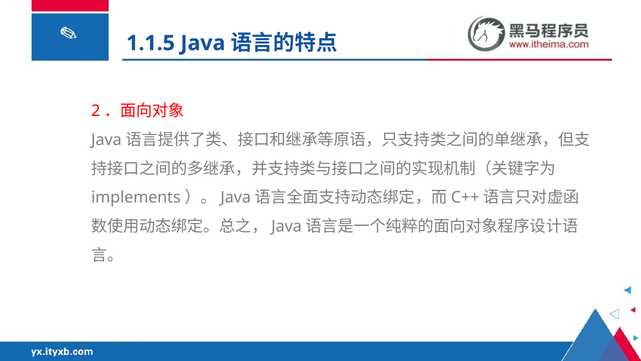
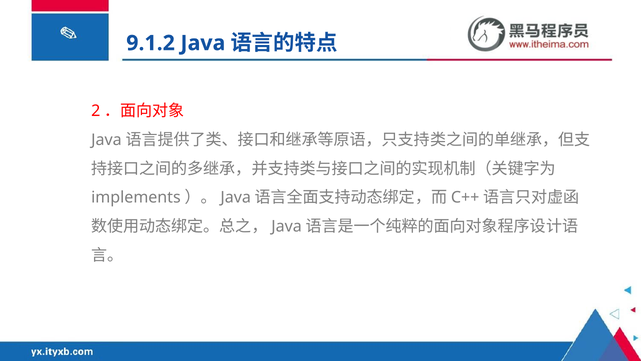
1.1.5: 1.1.5 -> 9.1.2
